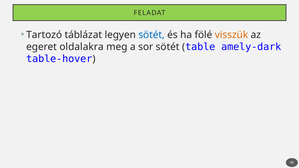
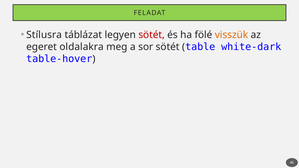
Tartozó: Tartozó -> Stílusra
sötét at (152, 35) colour: blue -> red
amely-dark: amely-dark -> white-dark
